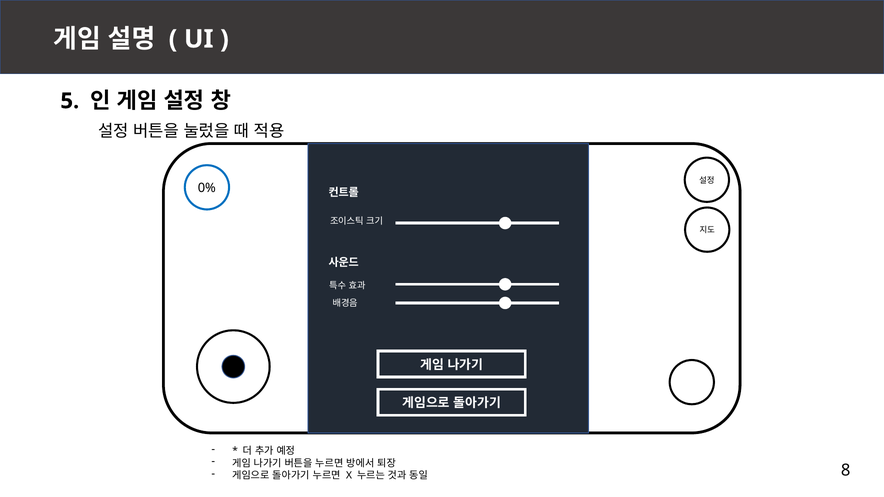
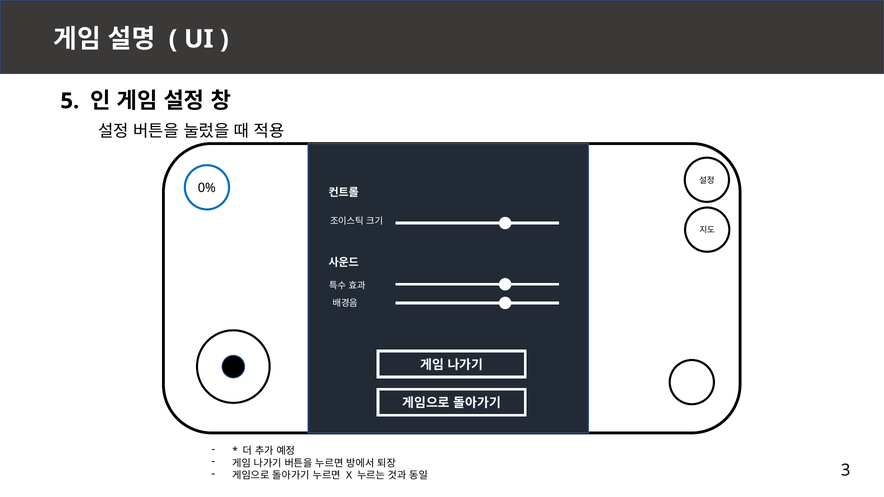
8: 8 -> 3
